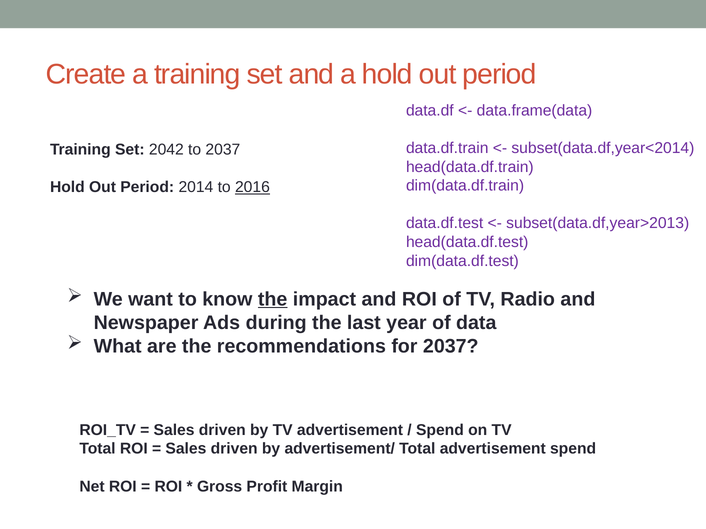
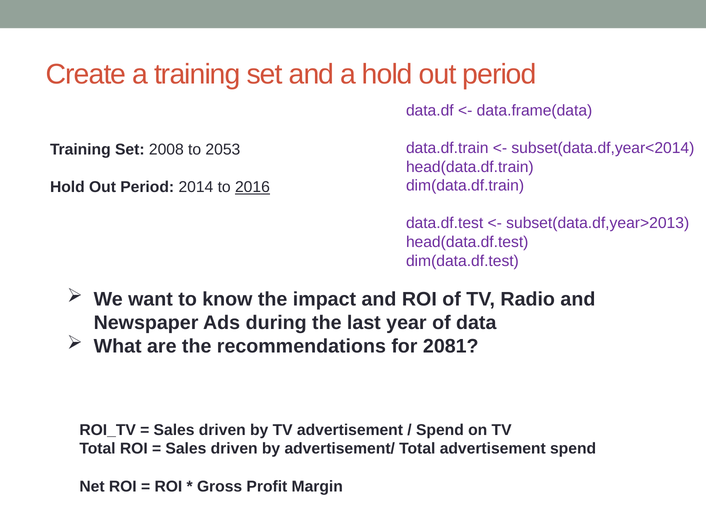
2042: 2042 -> 2008
to 2037: 2037 -> 2053
the at (273, 299) underline: present -> none
for 2037: 2037 -> 2081
